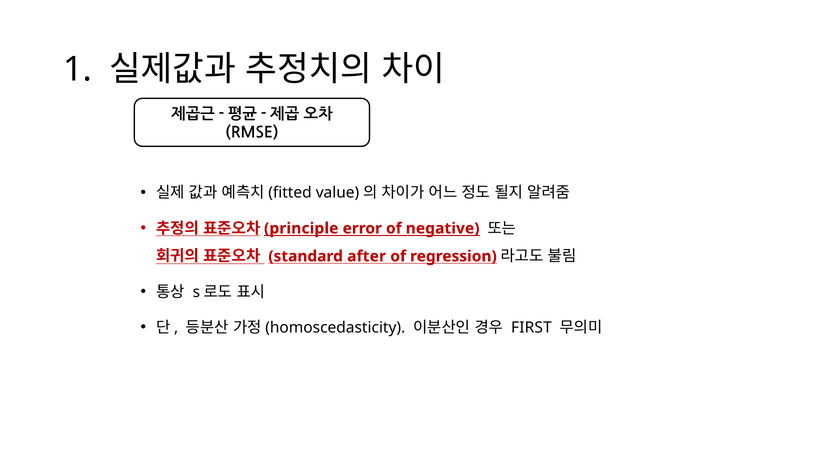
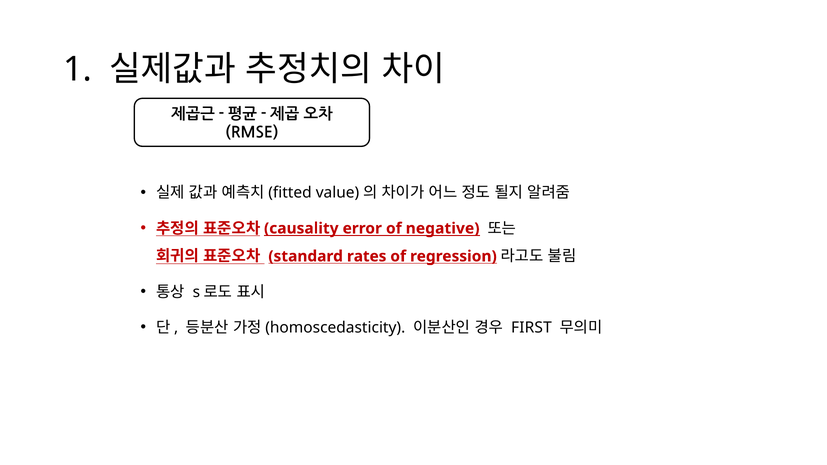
principle: principle -> causality
after: after -> rates
